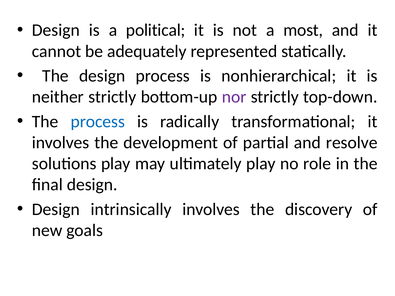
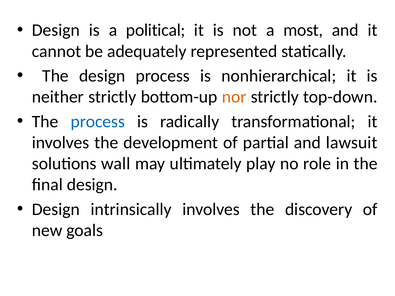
nor colour: purple -> orange
resolve: resolve -> lawsuit
solutions play: play -> wall
